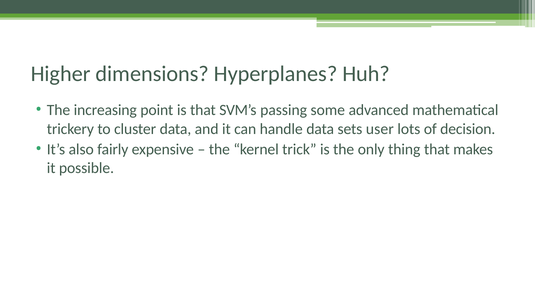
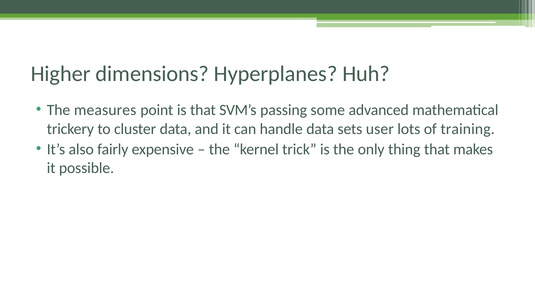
increasing: increasing -> measures
decision: decision -> training
